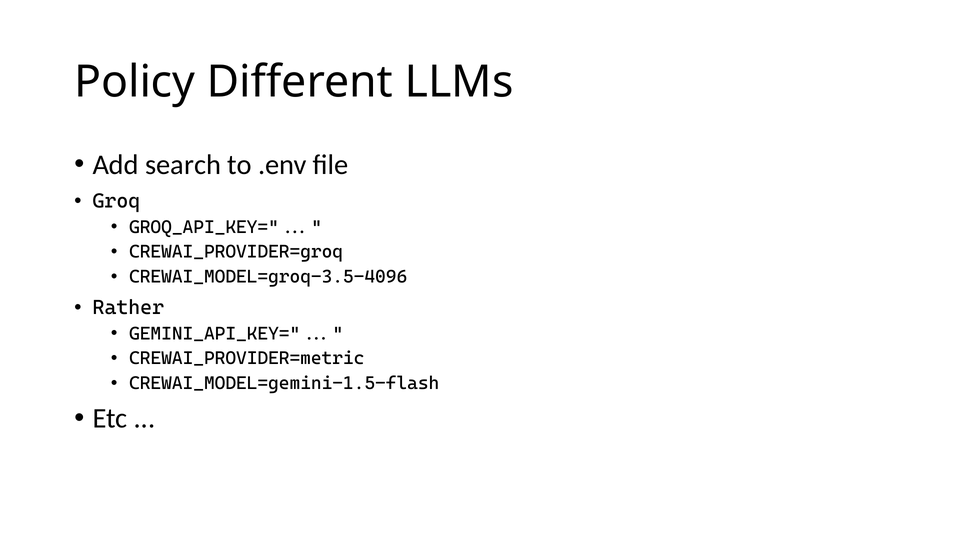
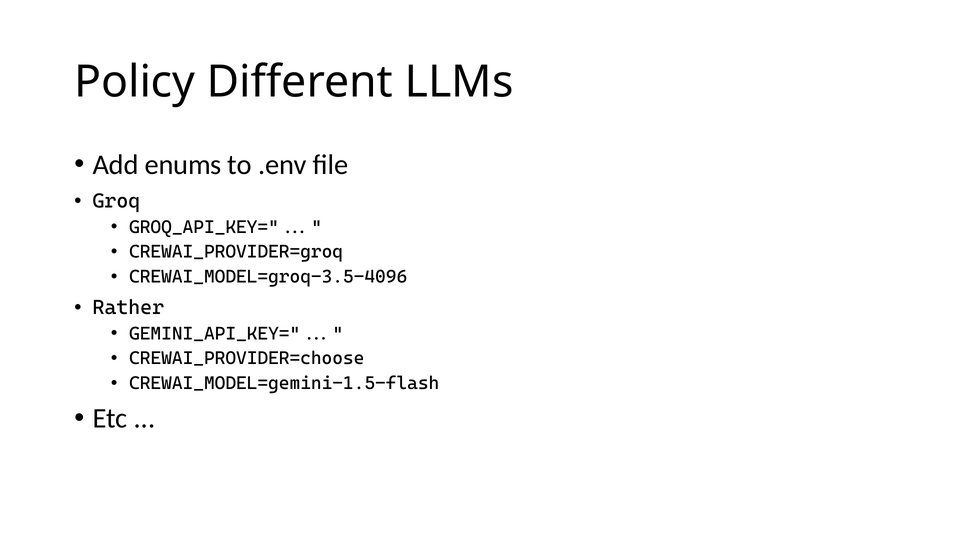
search: search -> enums
CREWAI_PROVIDER=metric: CREWAI_PROVIDER=metric -> CREWAI_PROVIDER=choose
